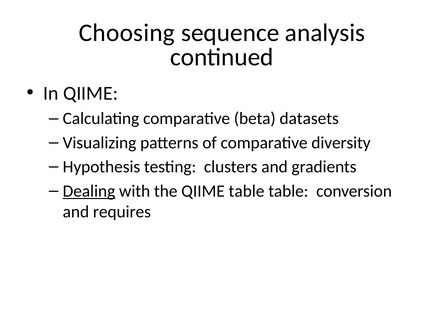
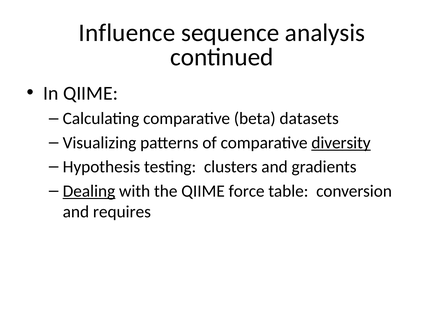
Choosing: Choosing -> Influence
diversity underline: none -> present
QIIME table: table -> force
